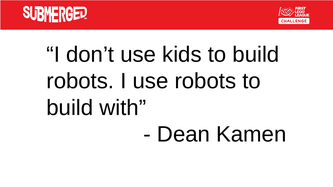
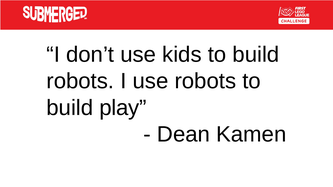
with: with -> play
